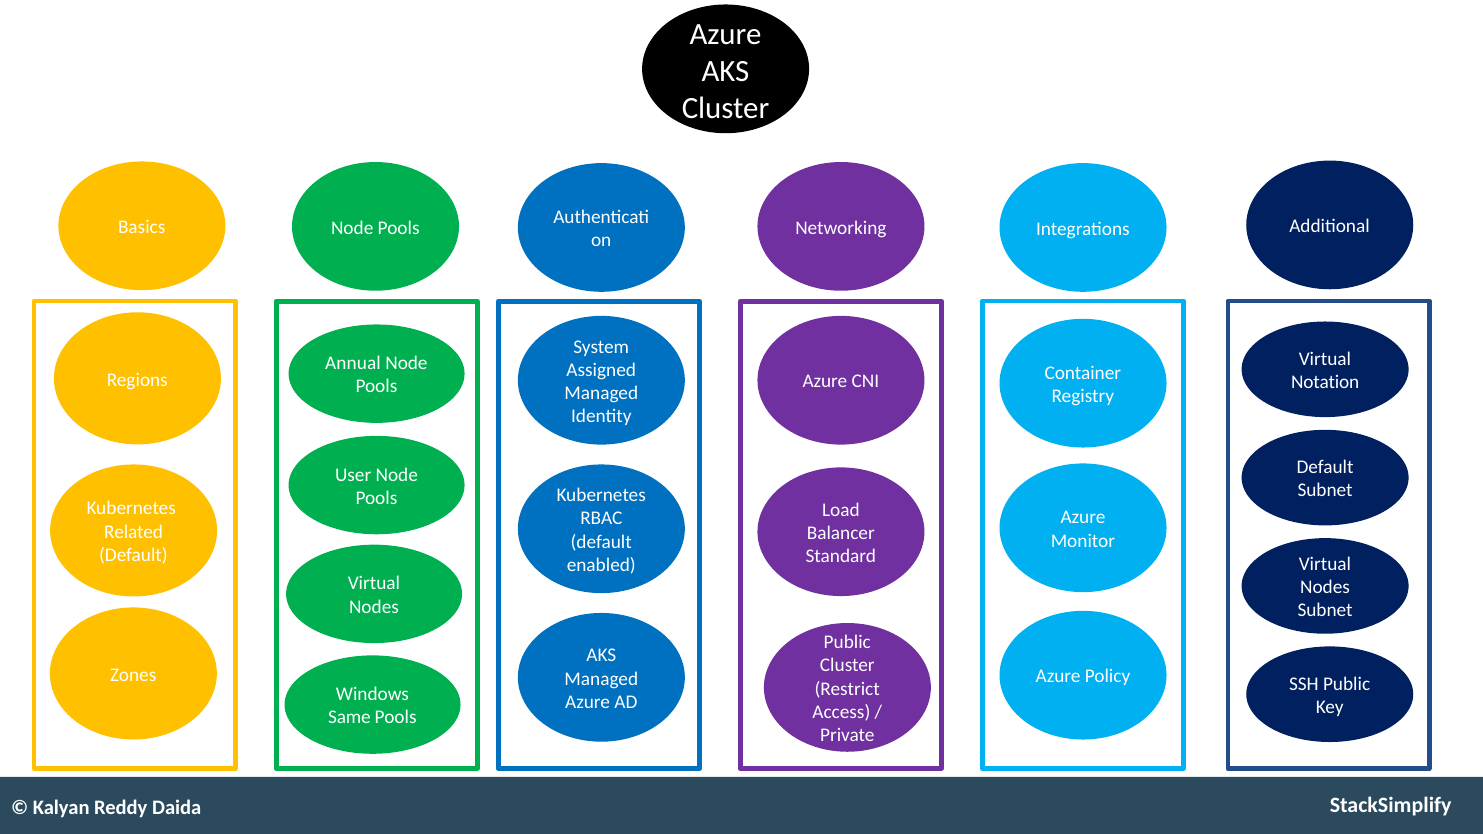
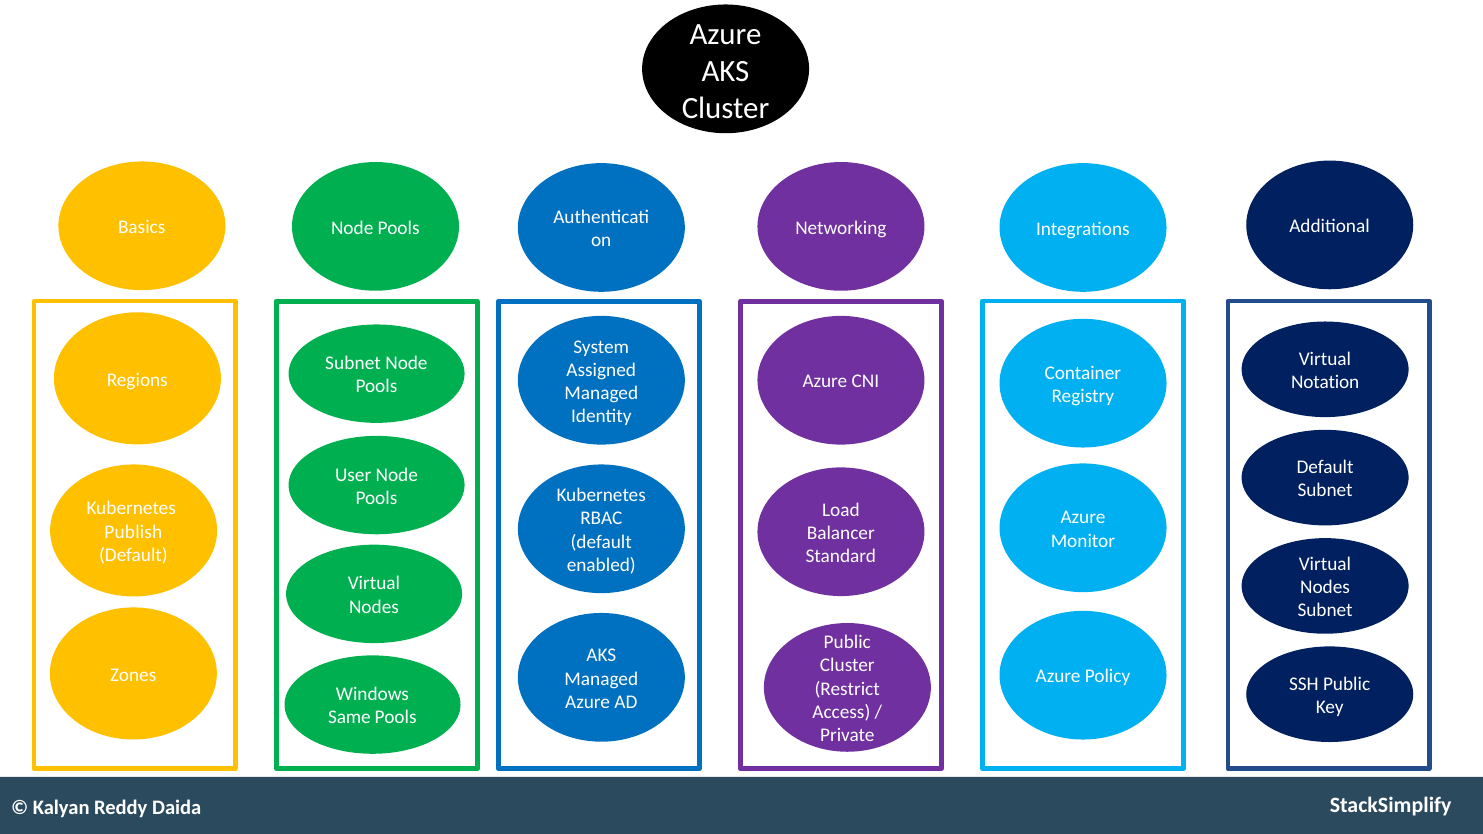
Annual at (353, 363): Annual -> Subnet
Related: Related -> Publish
